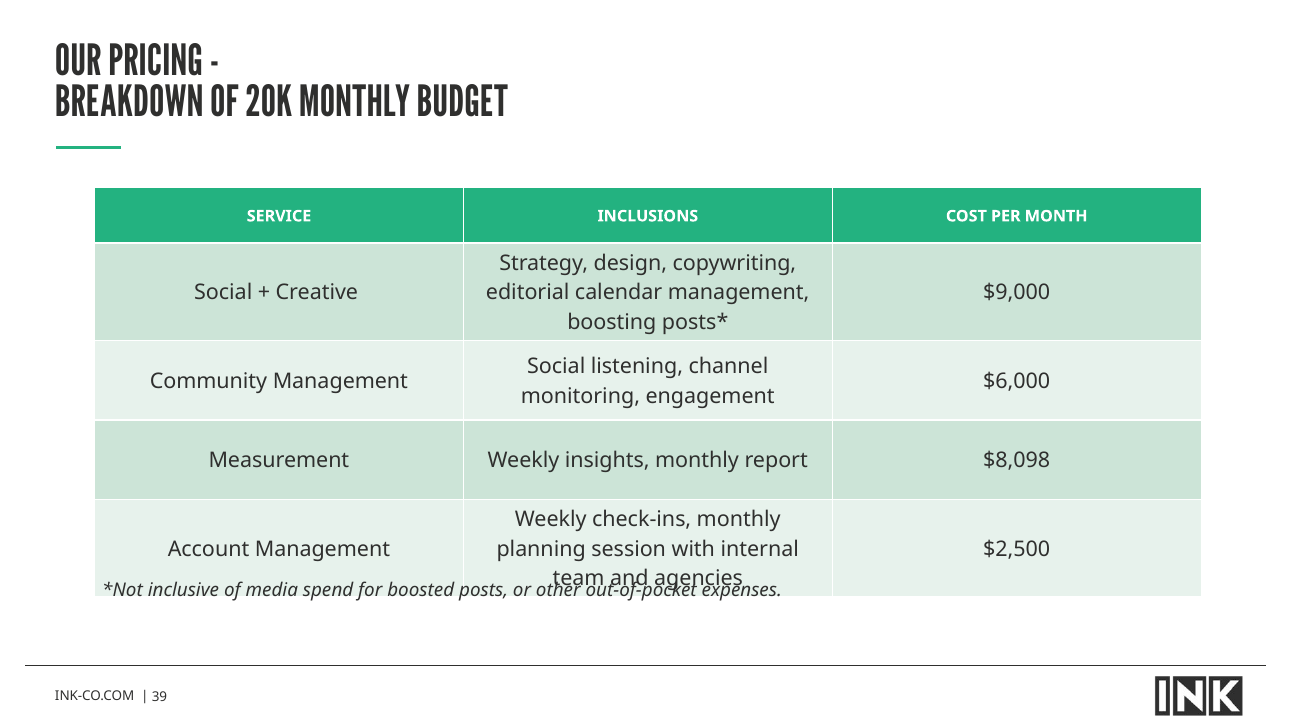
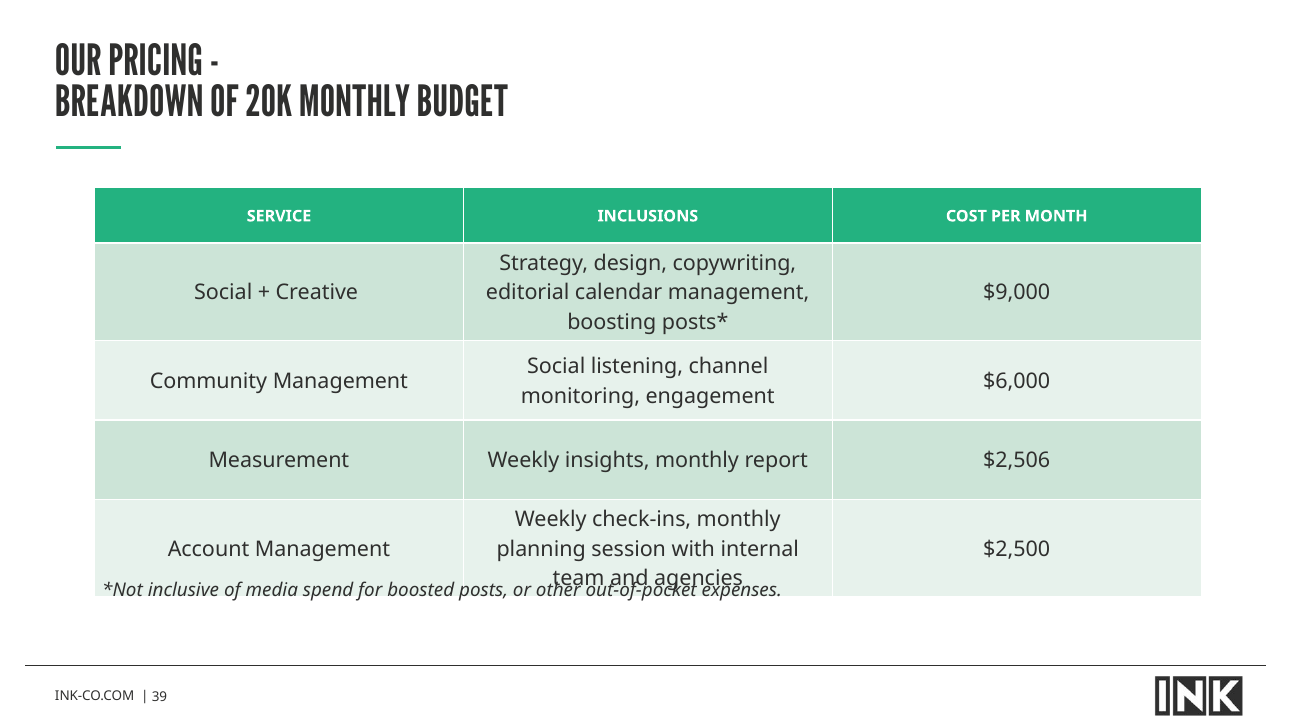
$8,098: $8,098 -> $2,506
